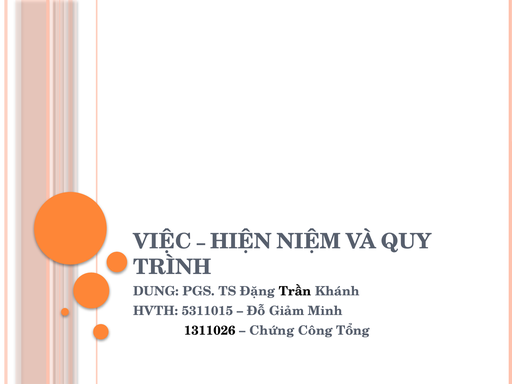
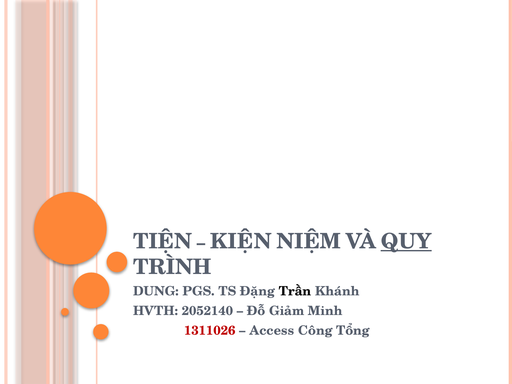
VIỆC: VIỆC -> TIỆN
HIỆN: HIỆN -> KIỆN
QUY underline: none -> present
5311015: 5311015 -> 2052140
1311026 colour: black -> red
Chứng: Chứng -> Access
